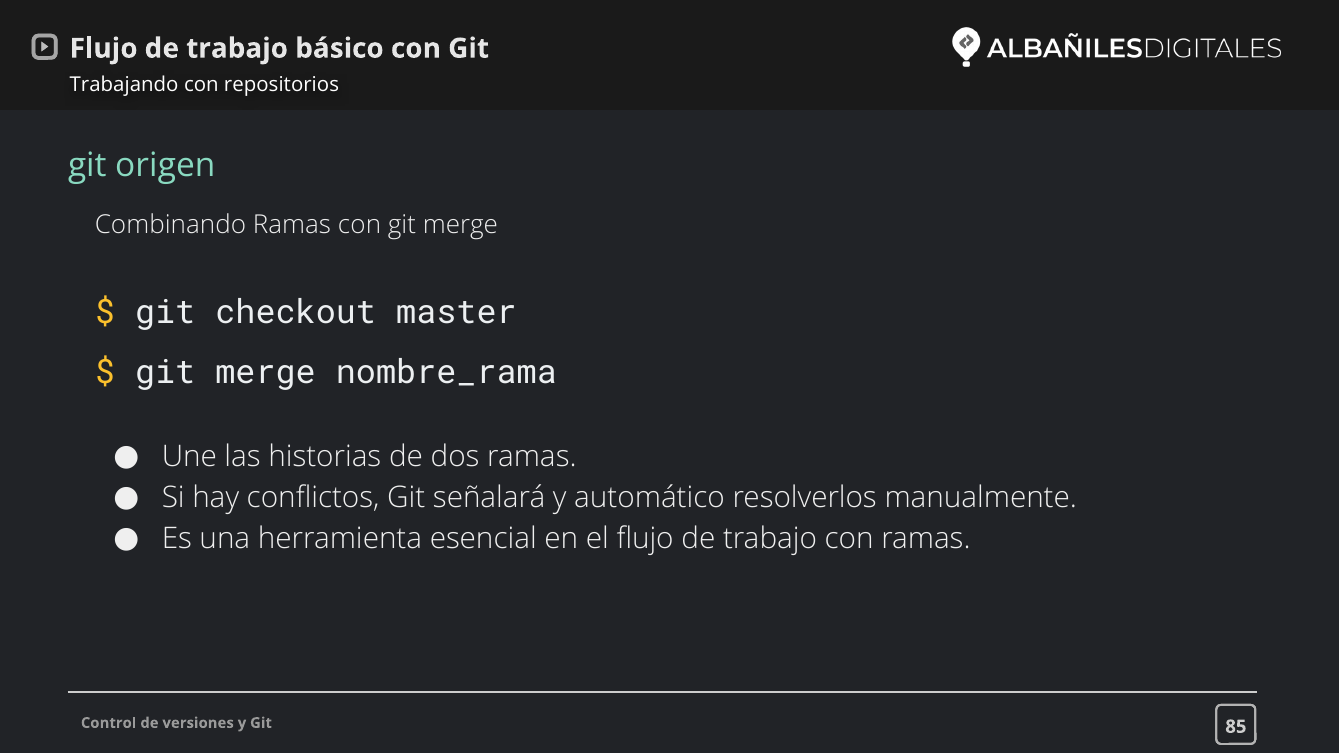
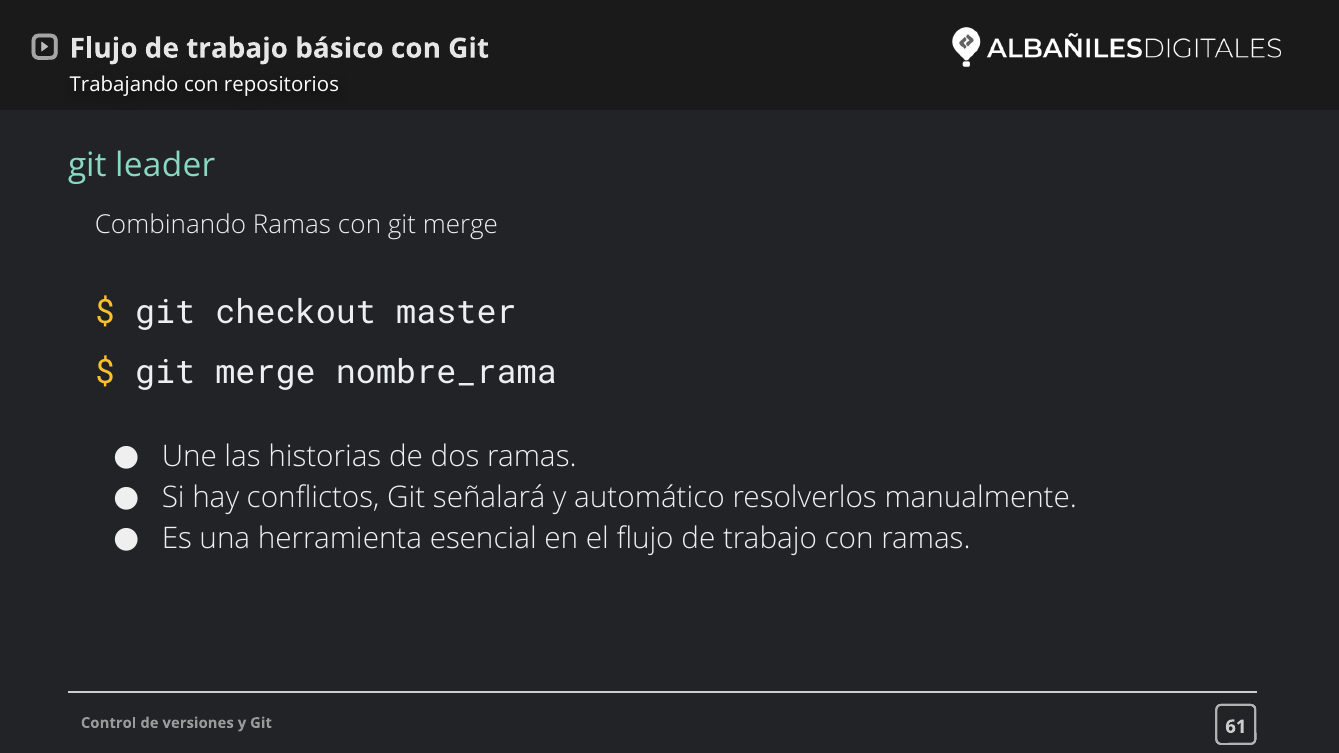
origen: origen -> leader
85: 85 -> 61
